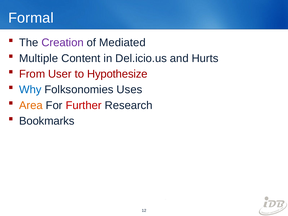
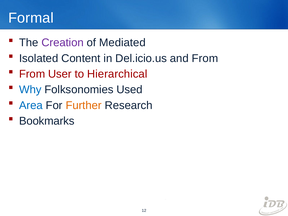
Multiple: Multiple -> Isolated
and Hurts: Hurts -> From
Hypothesize: Hypothesize -> Hierarchical
Uses: Uses -> Used
Area colour: orange -> blue
Further colour: red -> orange
